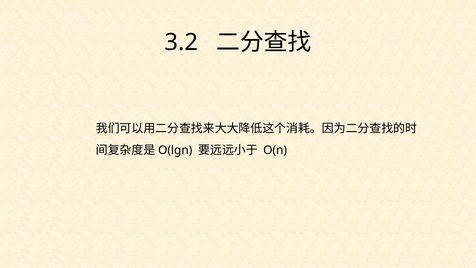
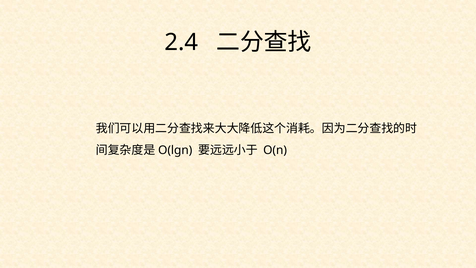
3.2: 3.2 -> 2.4
